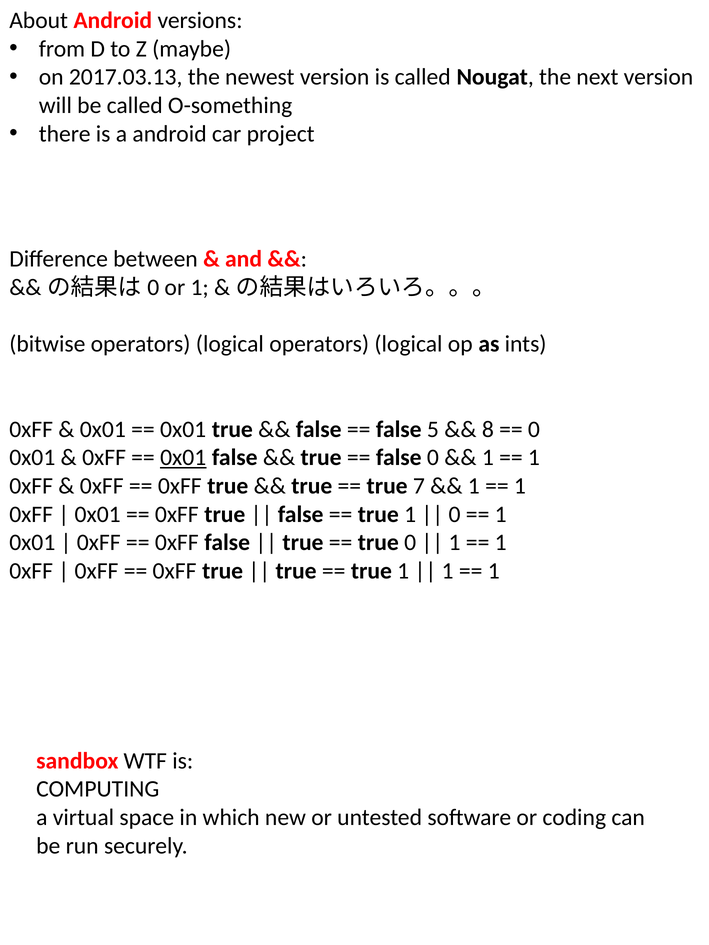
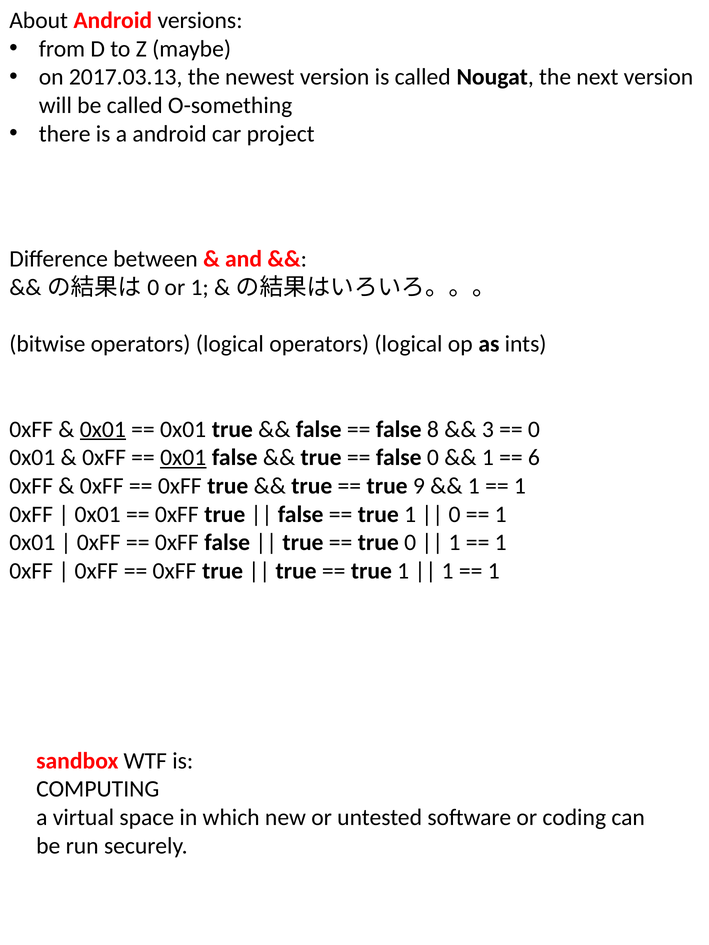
0x01 at (103, 429) underline: none -> present
5: 5 -> 8
8: 8 -> 3
1 at (534, 458): 1 -> 6
7: 7 -> 9
